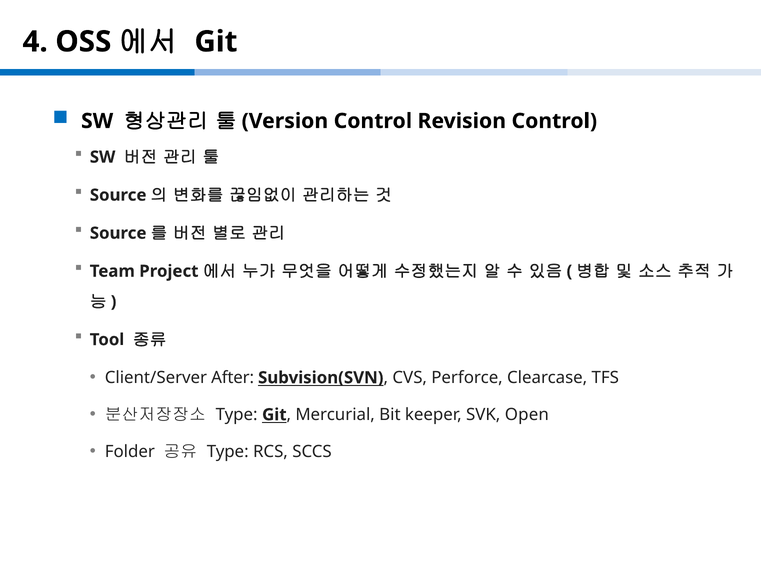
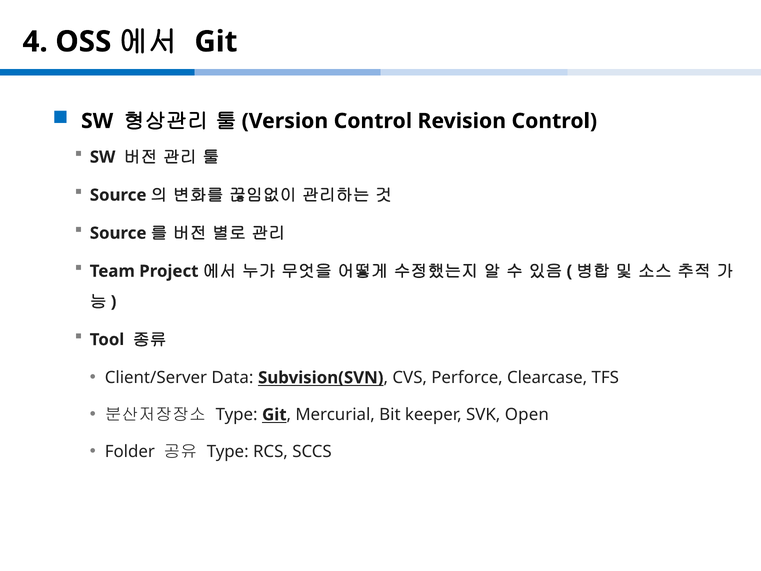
After: After -> Data
